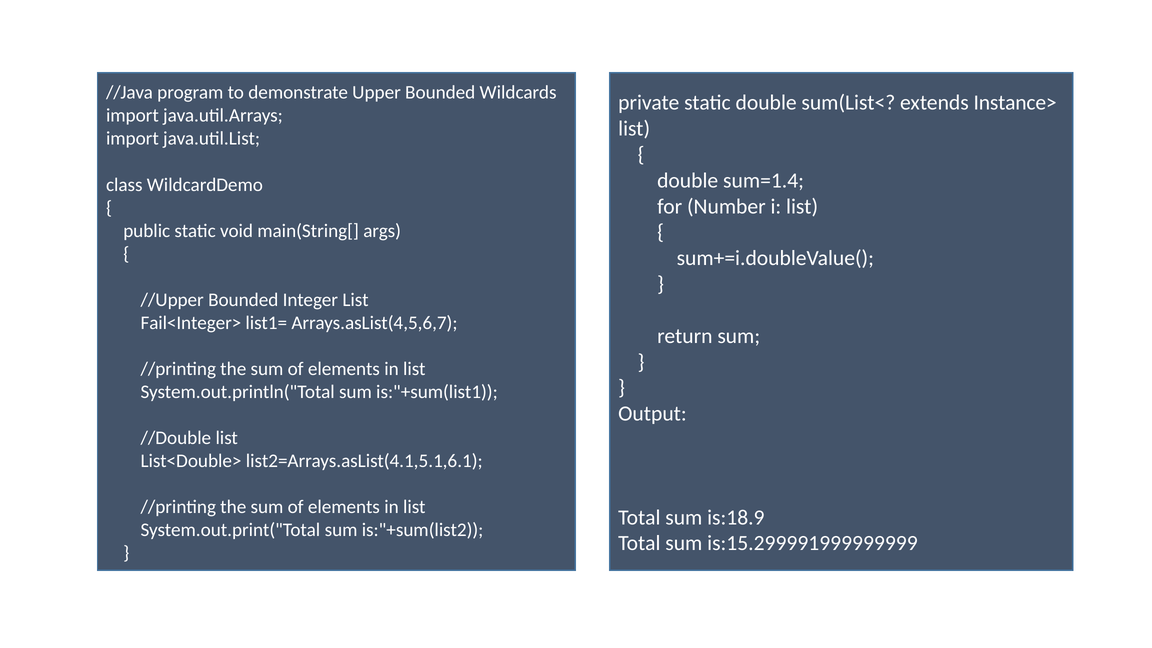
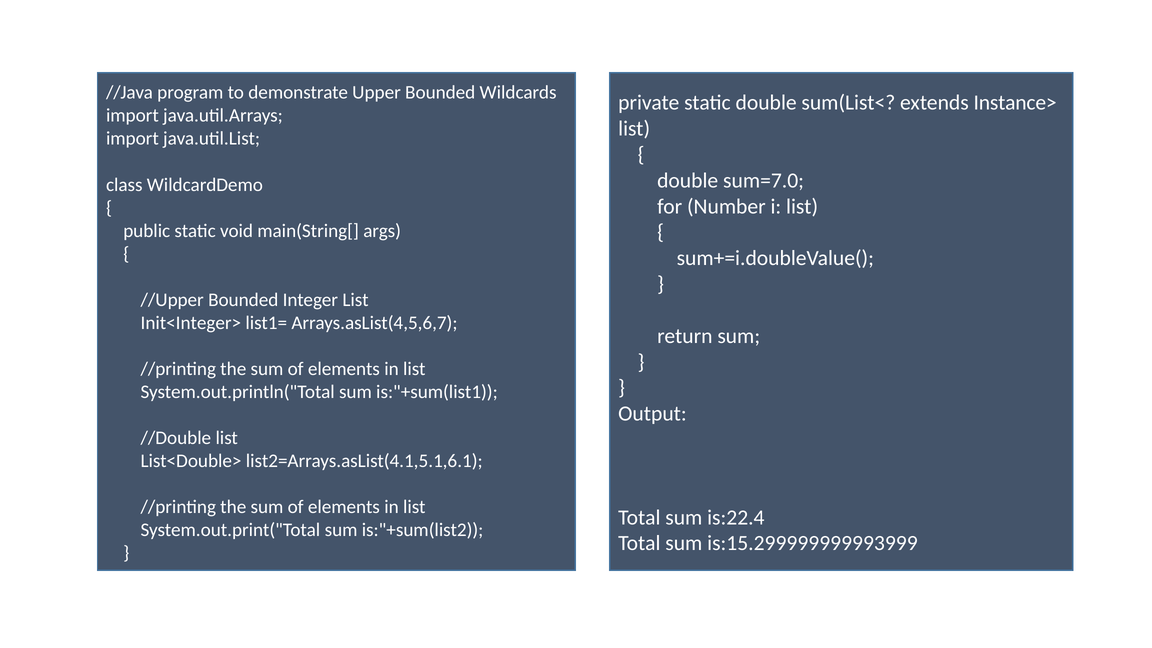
sum=1.4: sum=1.4 -> sum=7.0
Fail<Integer>: Fail<Integer> -> Init<Integer>
is:18.9: is:18.9 -> is:22.4
is:15.299991999999999: is:15.299991999999999 -> is:15.299999999993999
